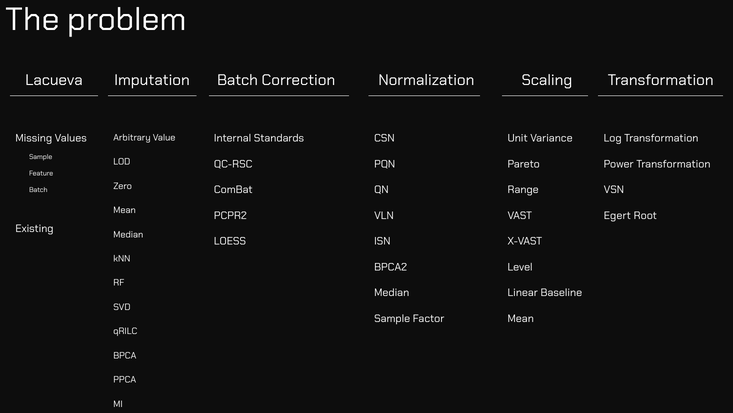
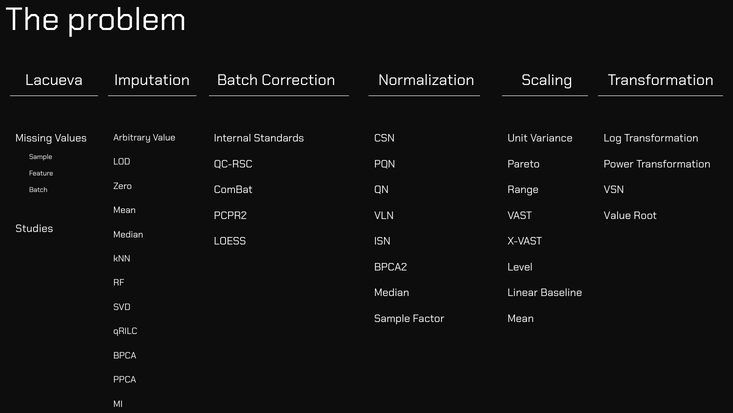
Egert at (617, 215): Egert -> Value
Existing: Existing -> Studies
